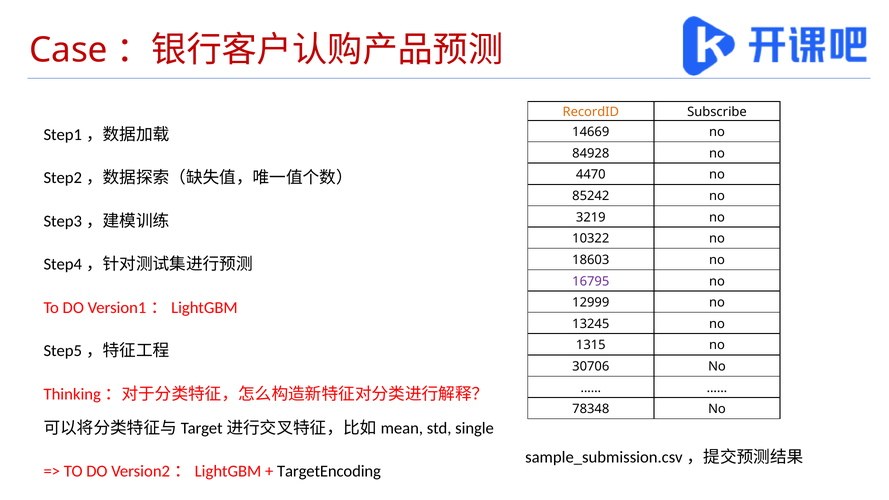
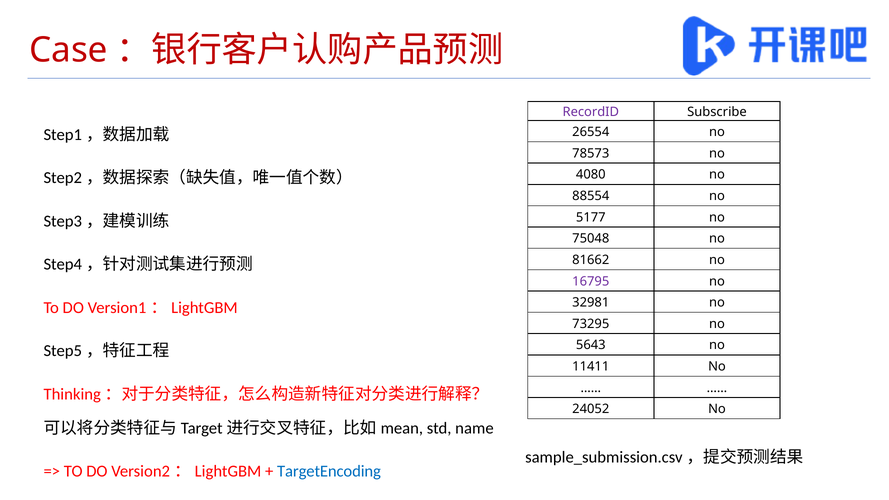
RecordID colour: orange -> purple
14669: 14669 -> 26554
84928: 84928 -> 78573
4470: 4470 -> 4080
85242: 85242 -> 88554
3219: 3219 -> 5177
10322: 10322 -> 75048
18603: 18603 -> 81662
12999: 12999 -> 32981
13245: 13245 -> 73295
1315: 1315 -> 5643
30706: 30706 -> 11411
78348: 78348 -> 24052
single: single -> name
TargetEncoding colour: black -> blue
